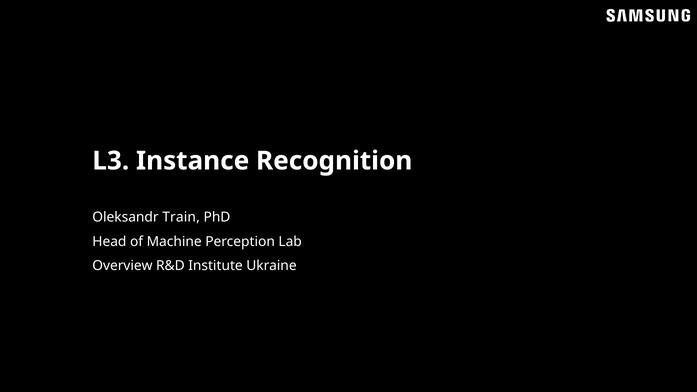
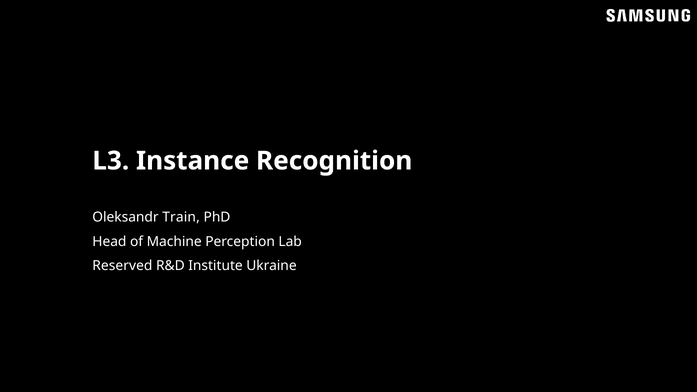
Overview: Overview -> Reserved
